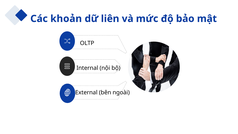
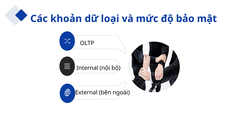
liên: liên -> loại
